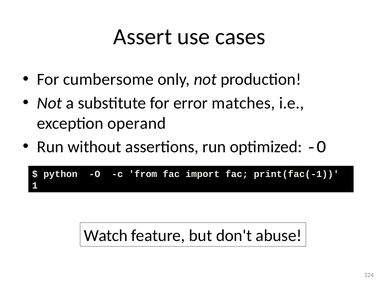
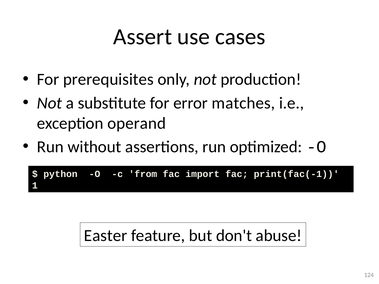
cumbersome: cumbersome -> prerequisites
Watch: Watch -> Easter
